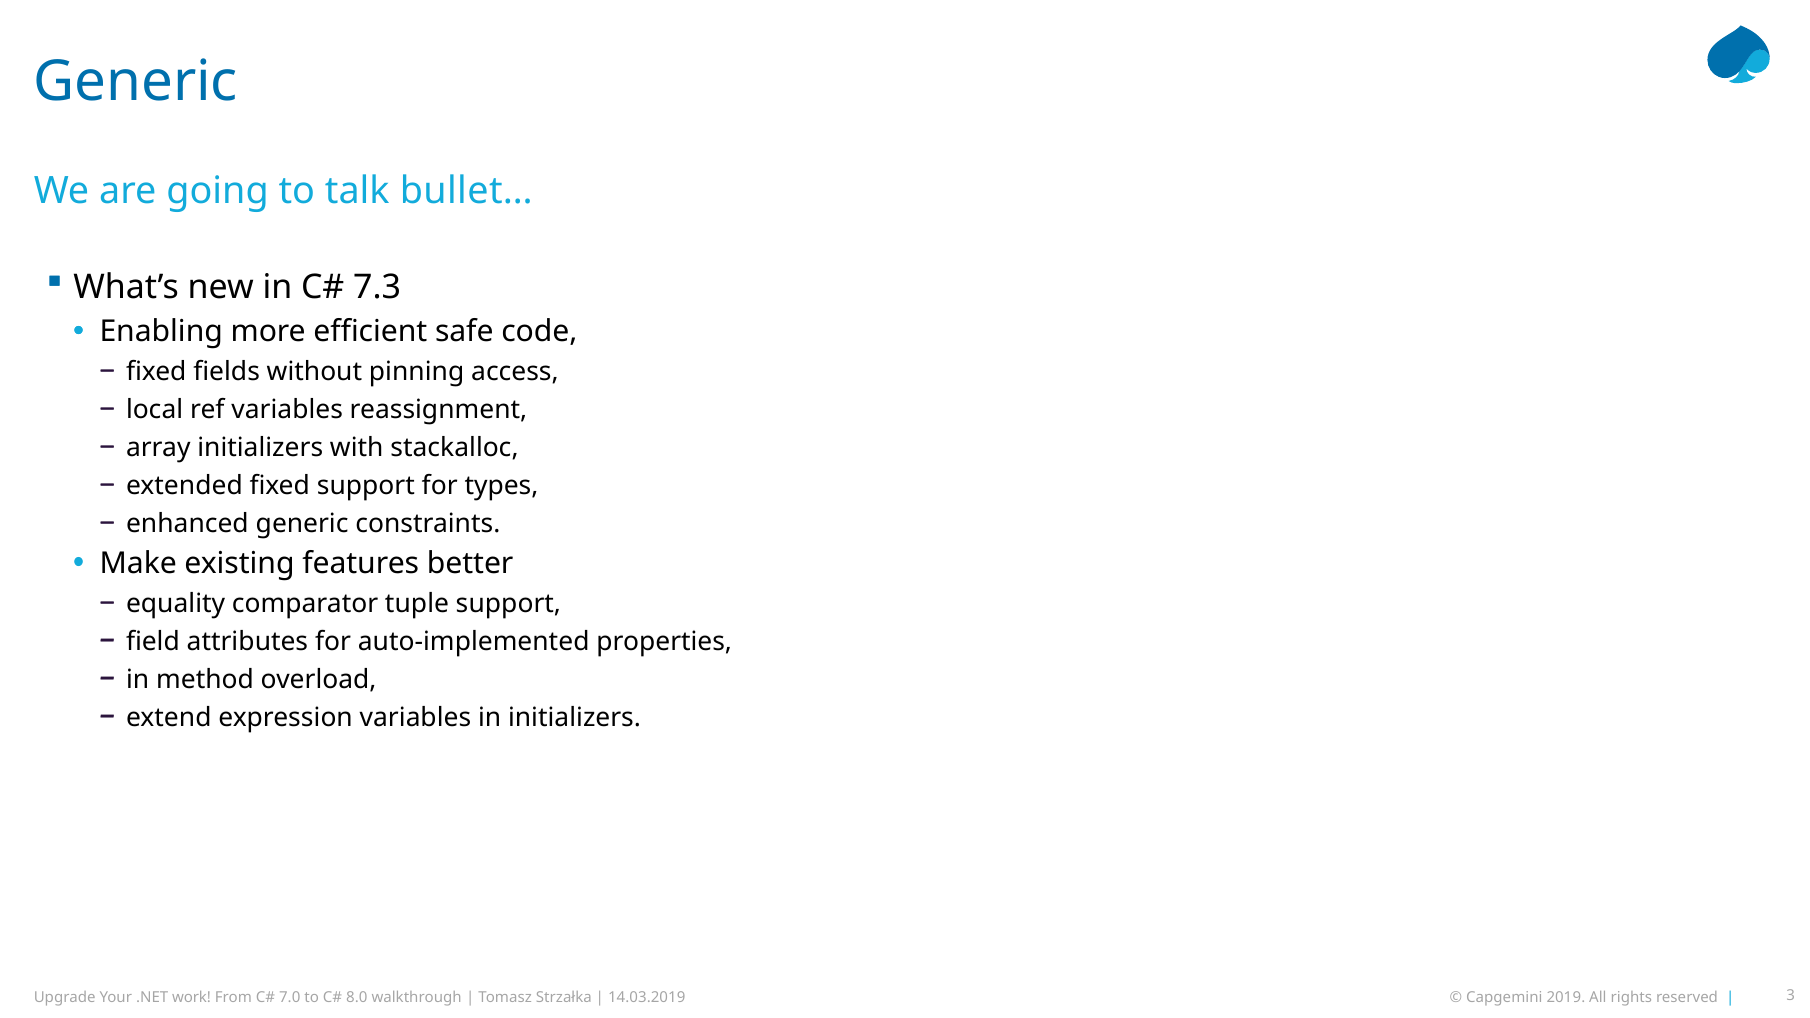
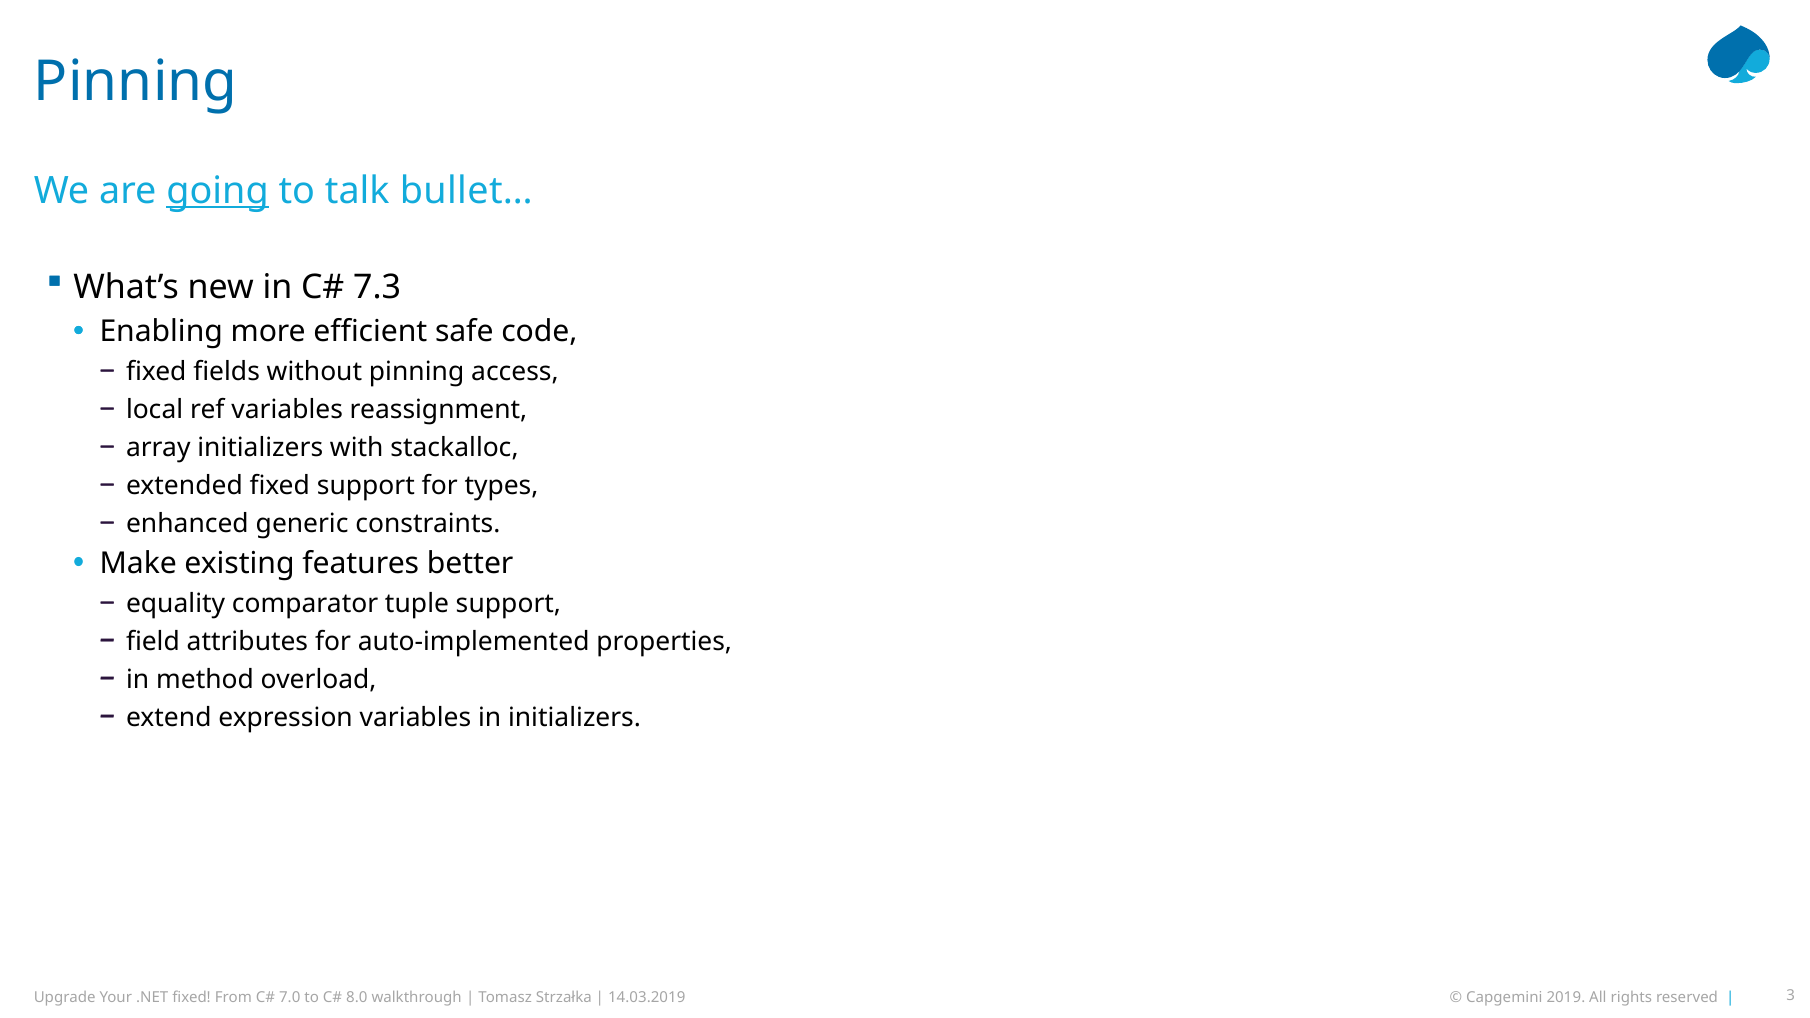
Generic at (136, 82): Generic -> Pinning
going underline: none -> present
work at (192, 997): work -> fixed
